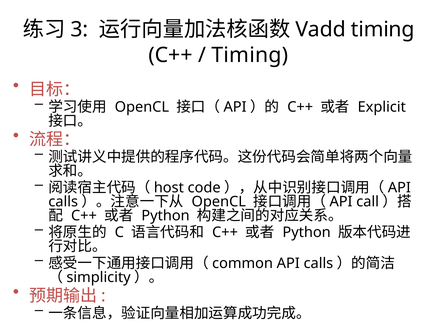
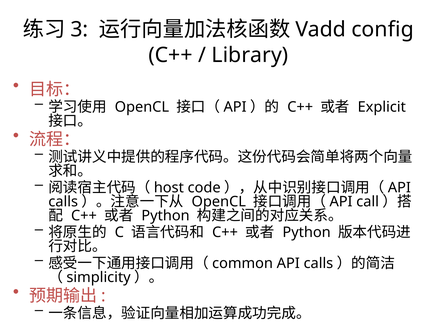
timing at (383, 29): timing -> config
Timing at (250, 55): Timing -> Library
